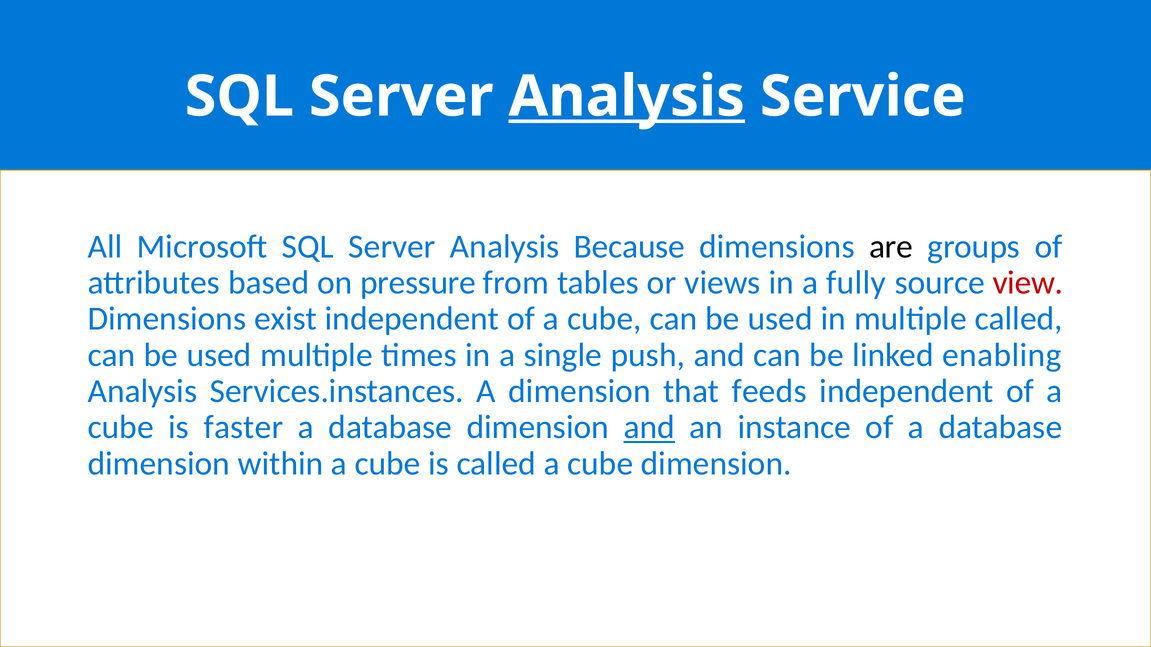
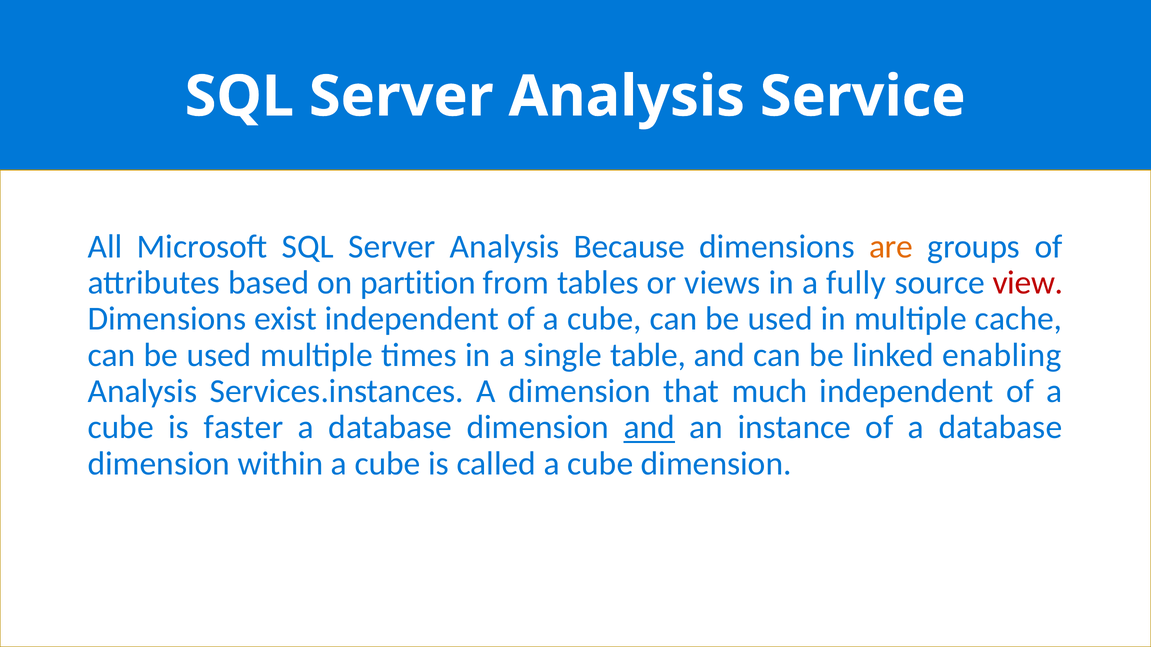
Analysis at (627, 97) underline: present -> none
are colour: black -> orange
pressure: pressure -> partition
multiple called: called -> cache
push: push -> table
feeds: feeds -> much
